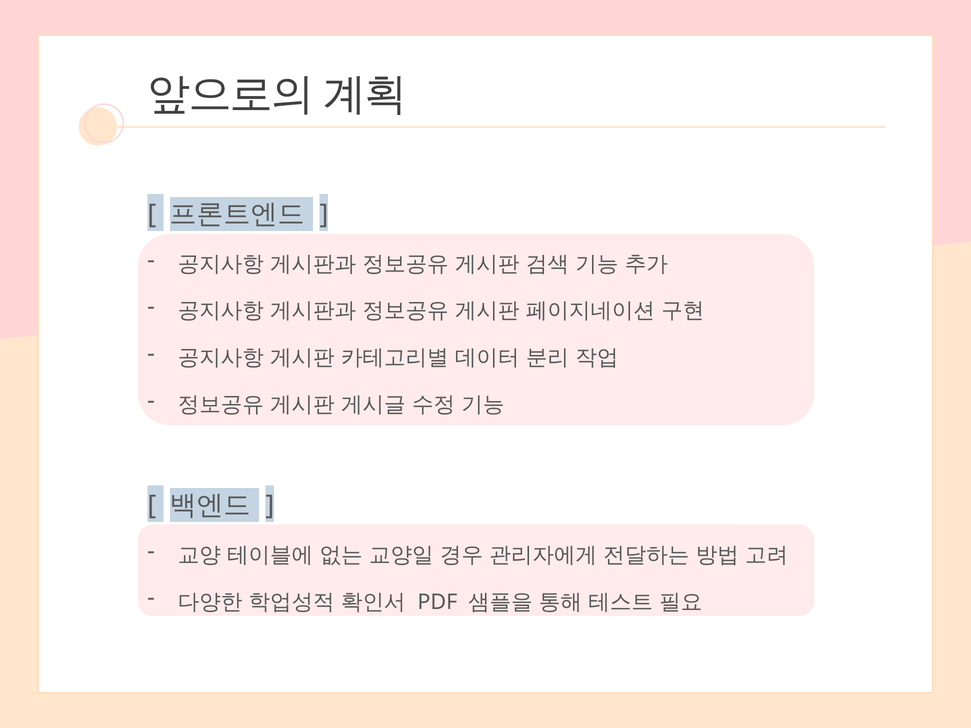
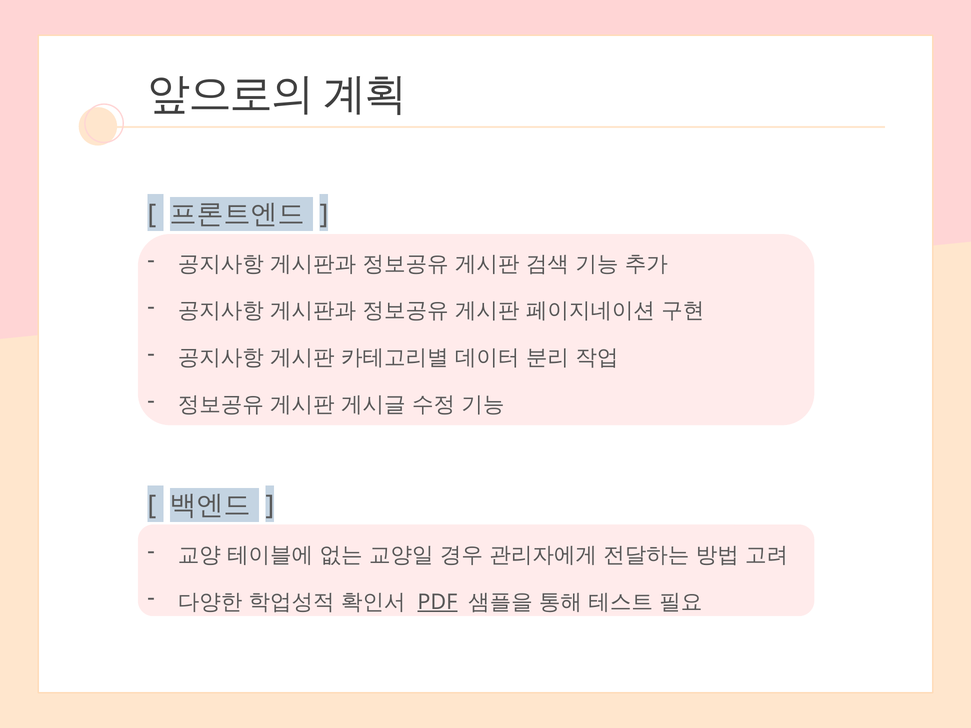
PDF underline: none -> present
